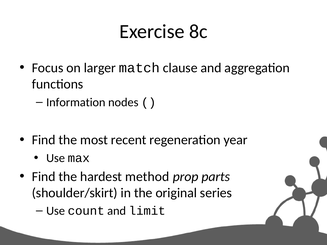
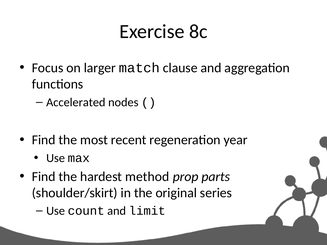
Information: Information -> Accelerated
